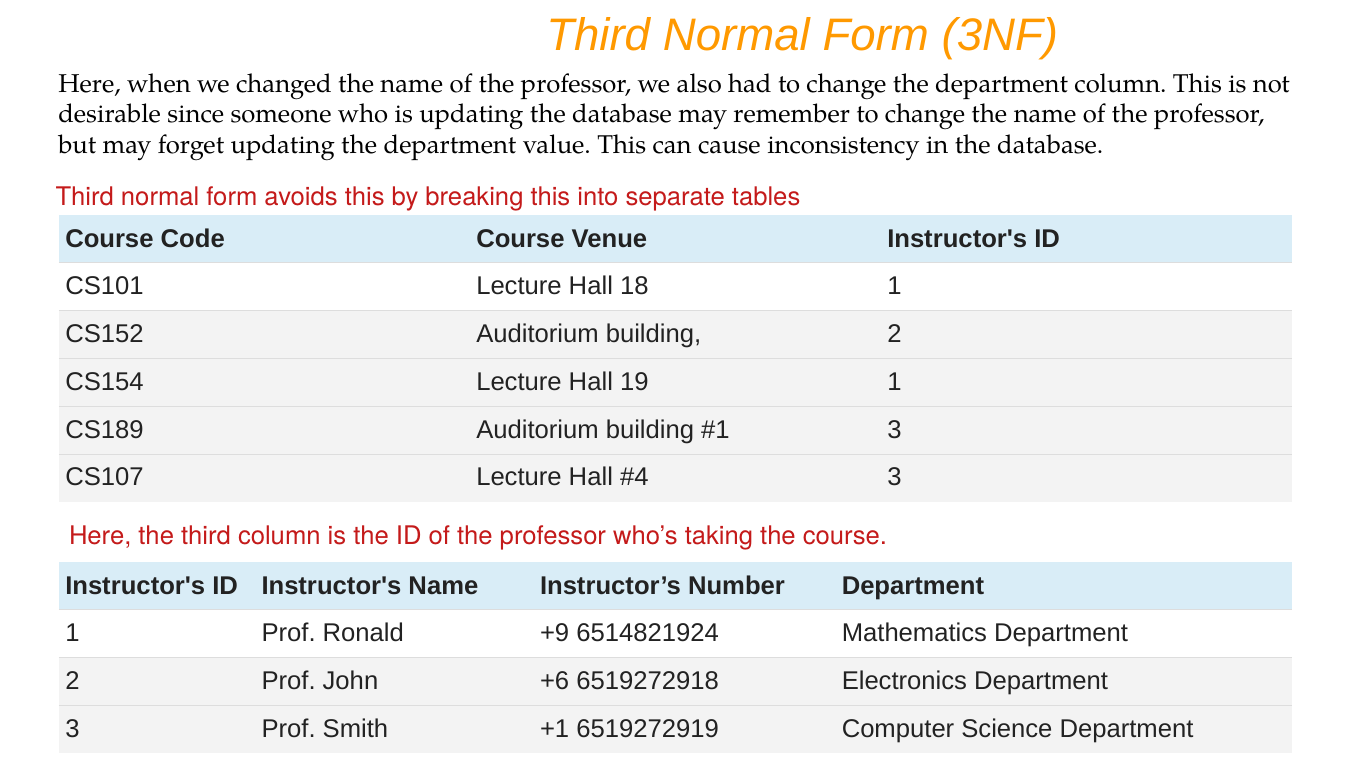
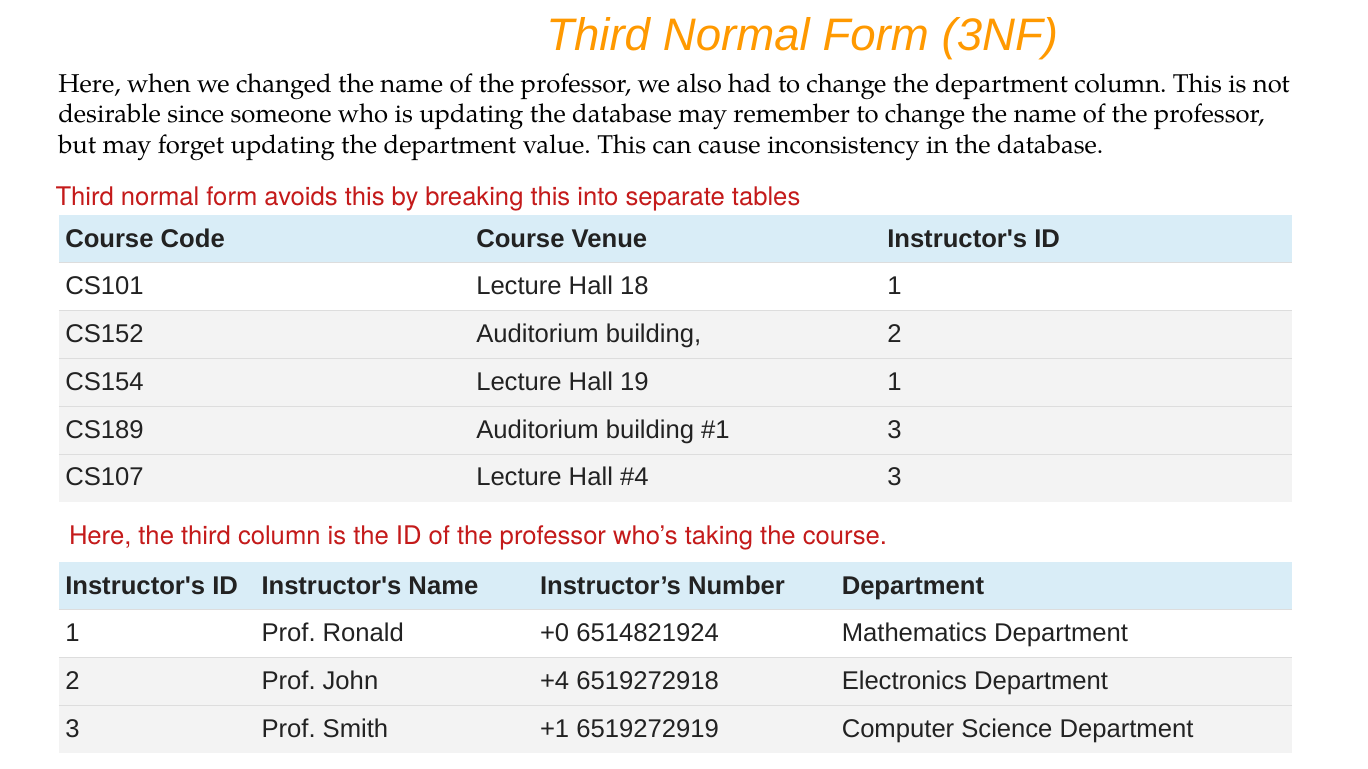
+9: +9 -> +0
+6: +6 -> +4
